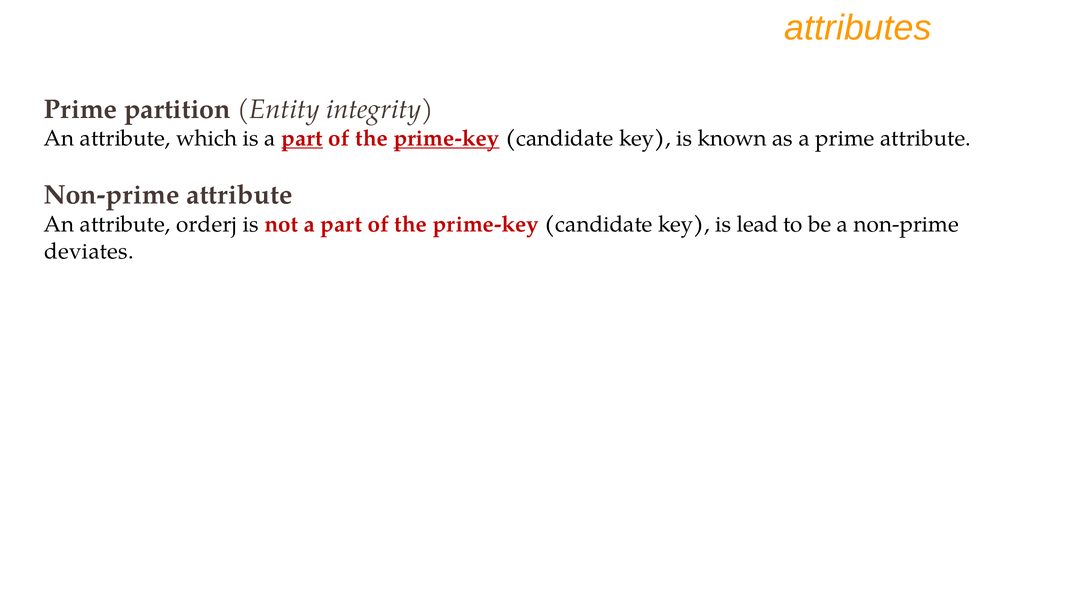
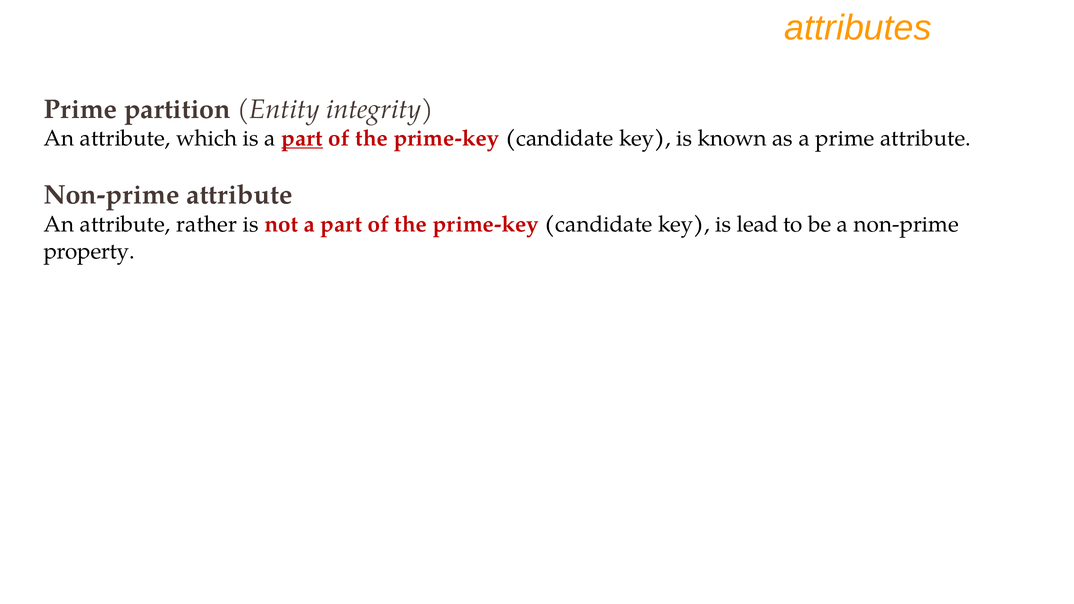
prime-key at (446, 138) underline: present -> none
orderj: orderj -> rather
deviates: deviates -> property
